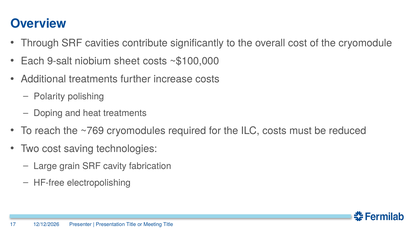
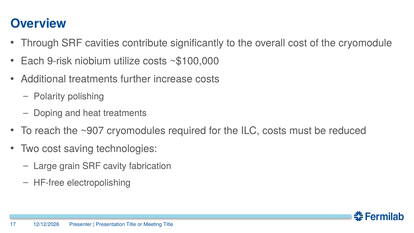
9-salt: 9-salt -> 9-risk
sheet: sheet -> utilize
~769: ~769 -> ~907
